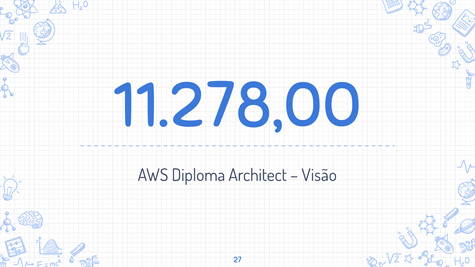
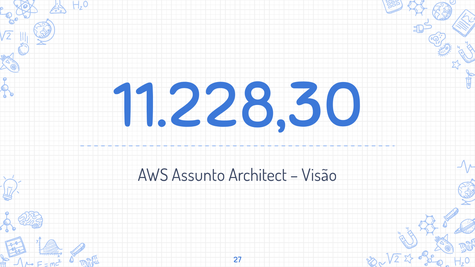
11.278,00: 11.278,00 -> 11.228,30
Diploma: Diploma -> Assunto
